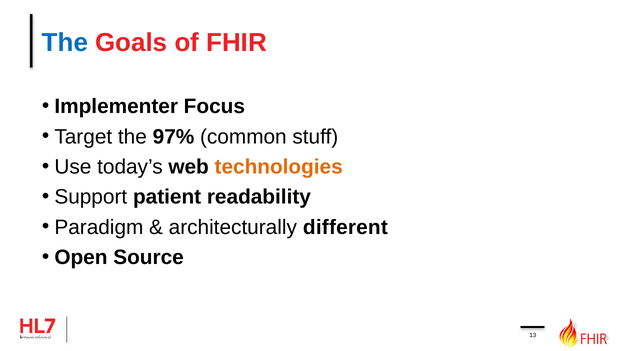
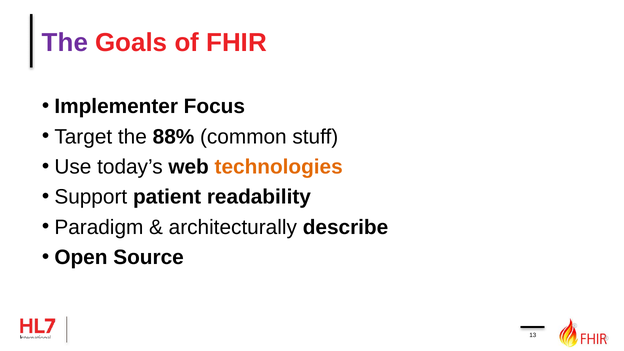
The at (65, 43) colour: blue -> purple
97%: 97% -> 88%
different: different -> describe
